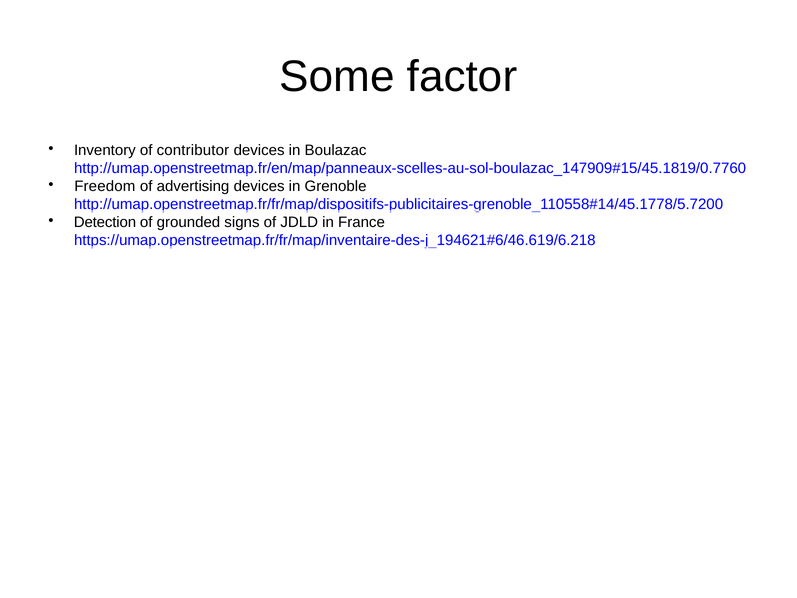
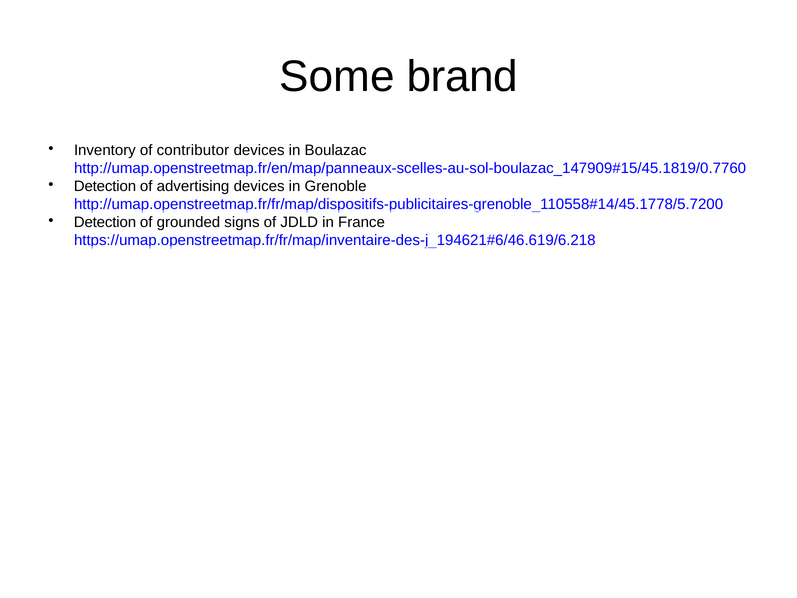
factor: factor -> brand
Freedom at (105, 186): Freedom -> Detection
